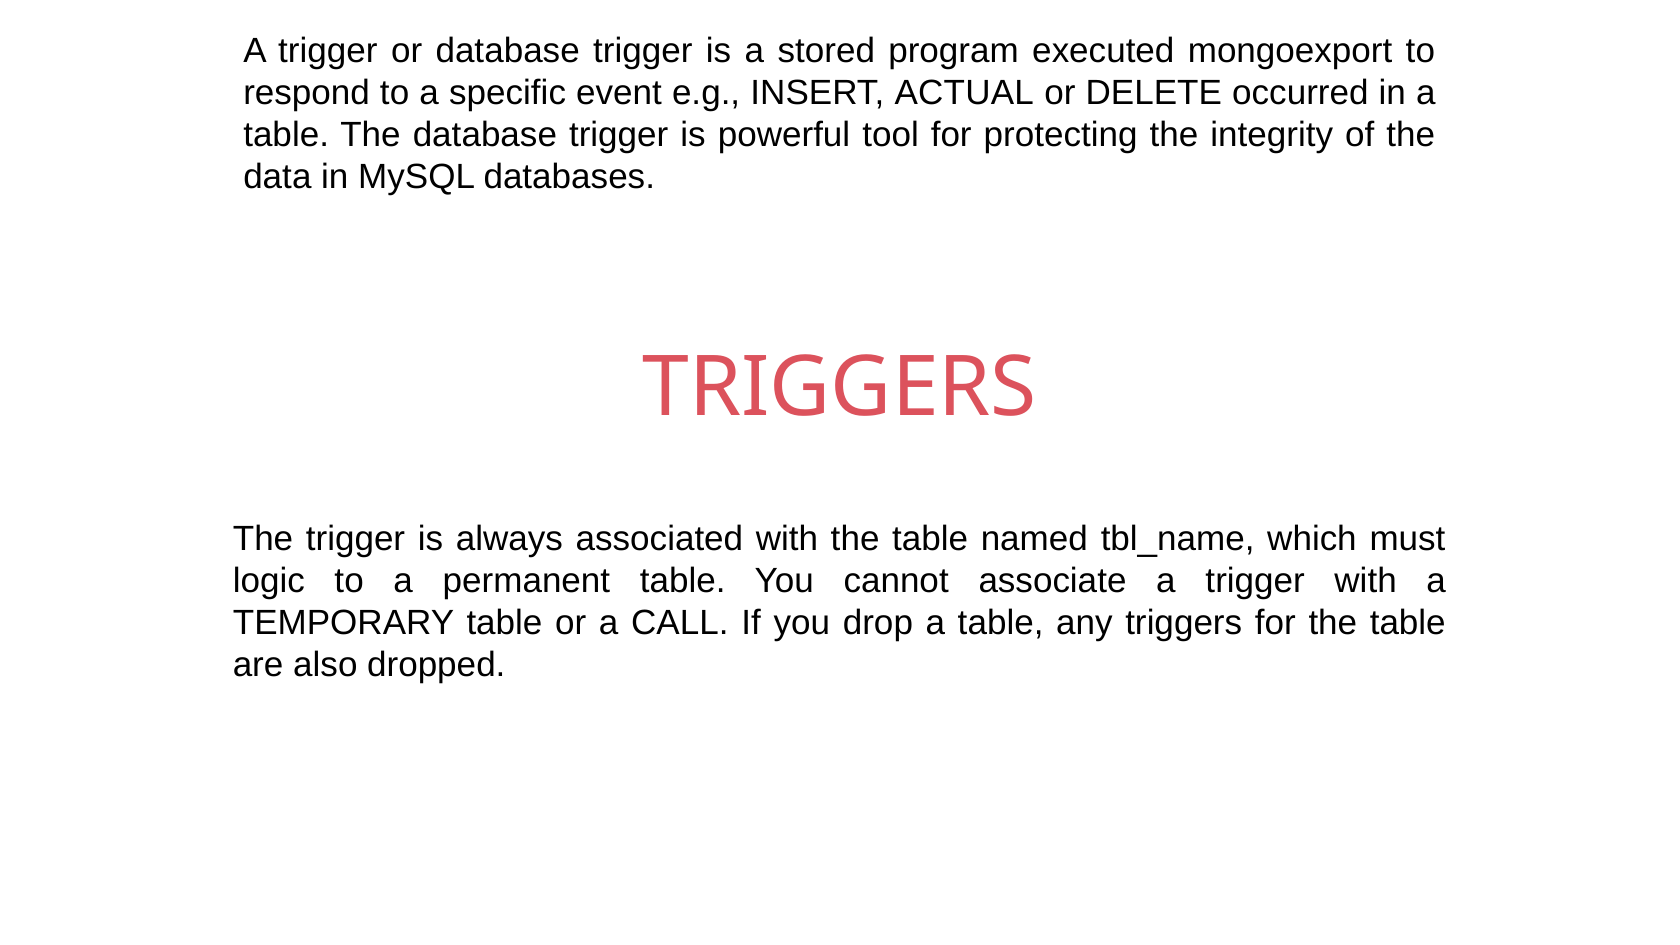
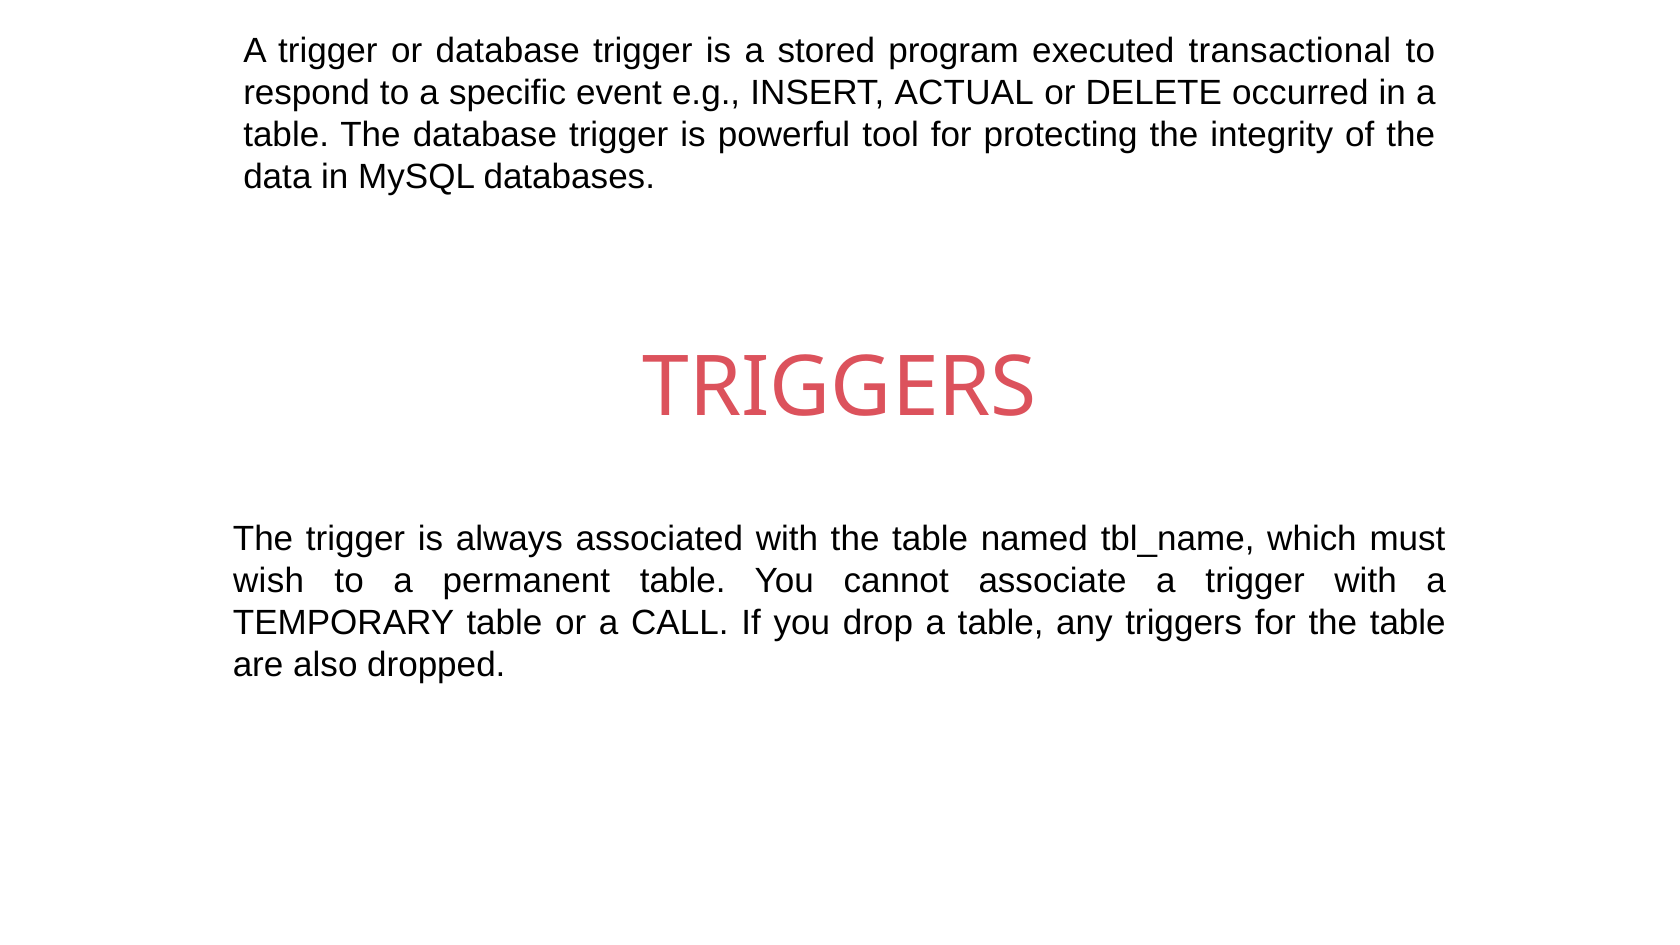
mongoexport: mongoexport -> transactional
logic: logic -> wish
